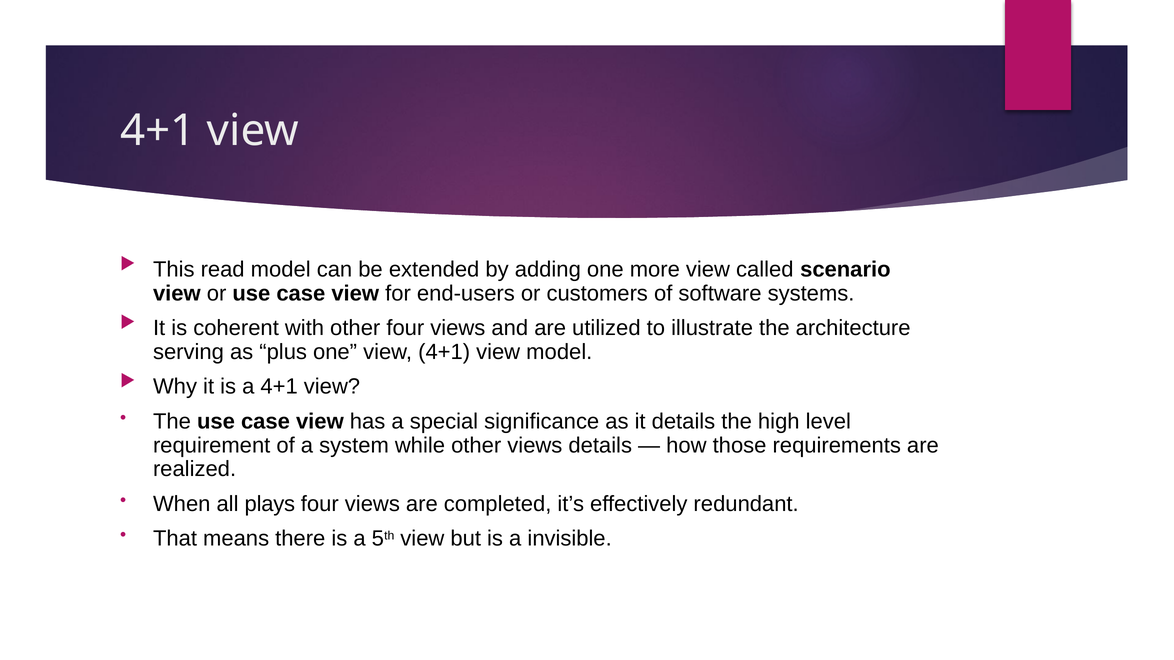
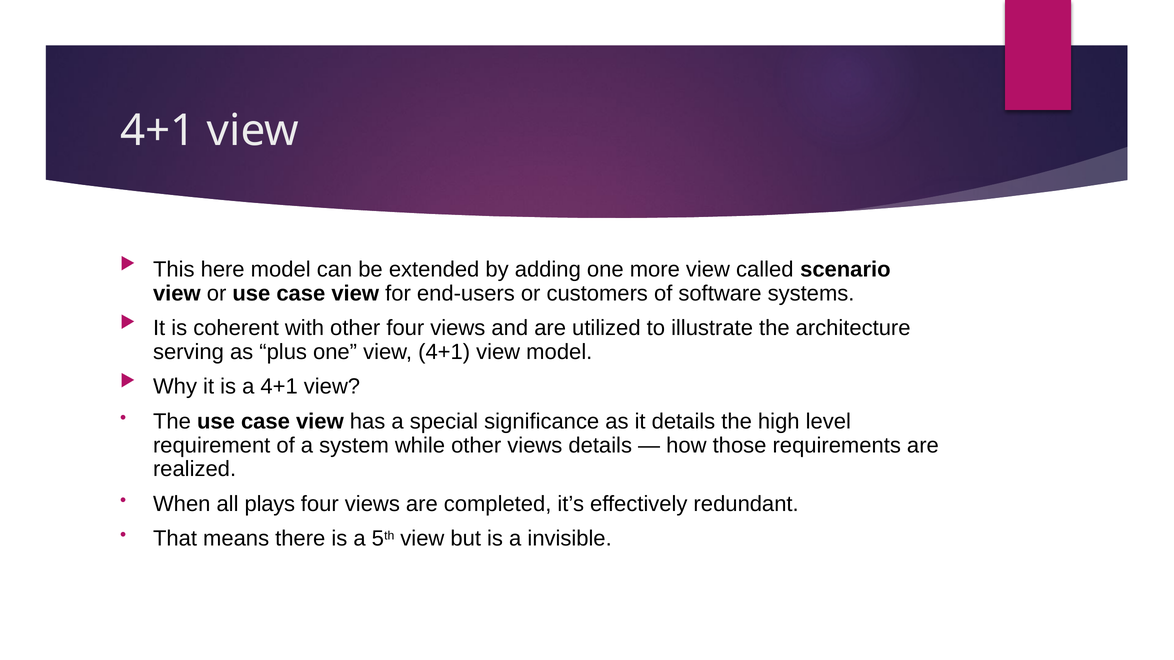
read: read -> here
